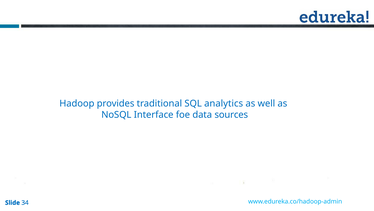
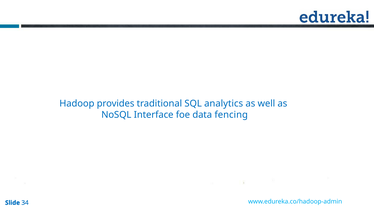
sources: sources -> fencing
